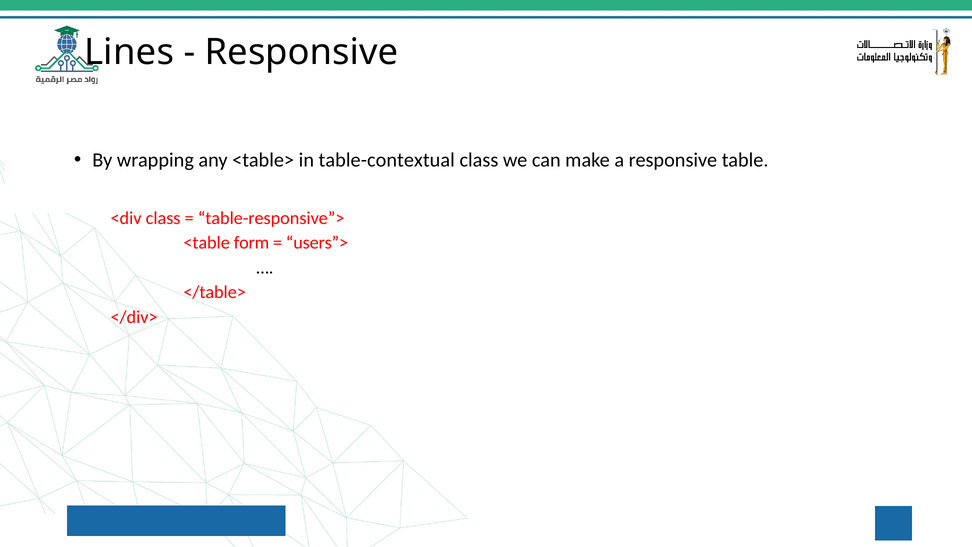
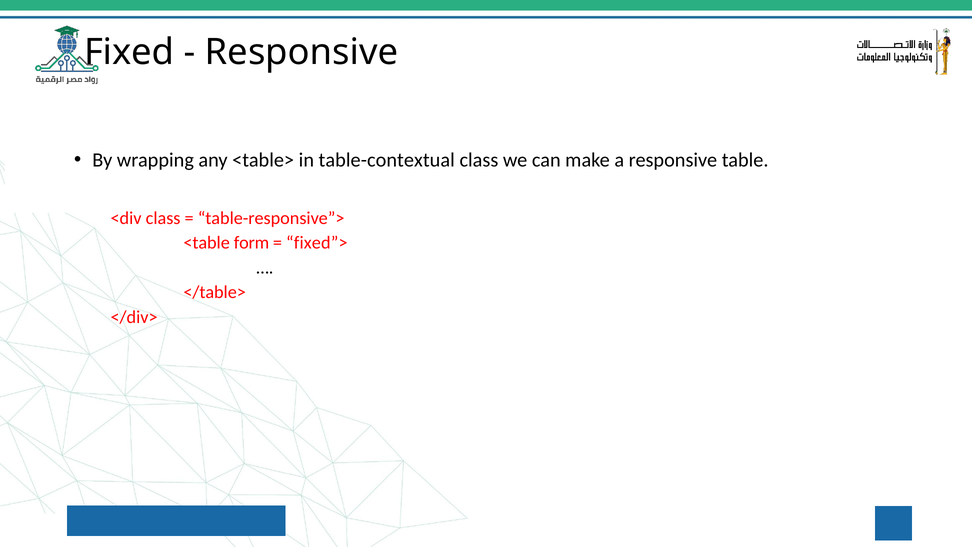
Lines: Lines -> Fixed
users”>: users”> -> fixed”>
